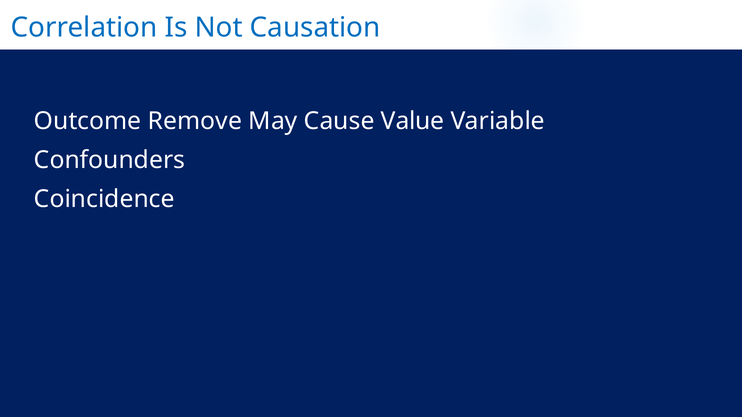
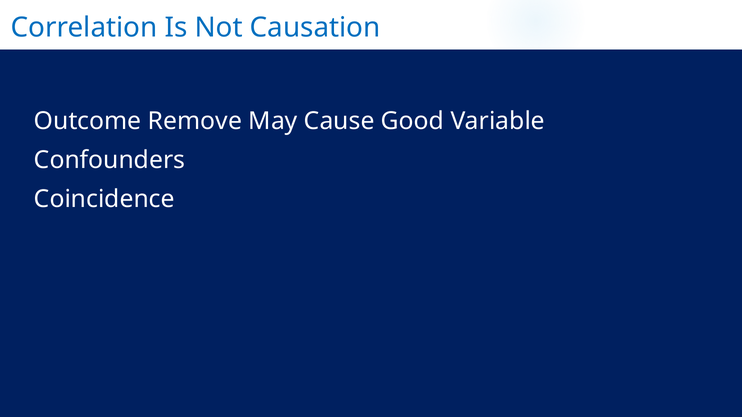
Value: Value -> Good
